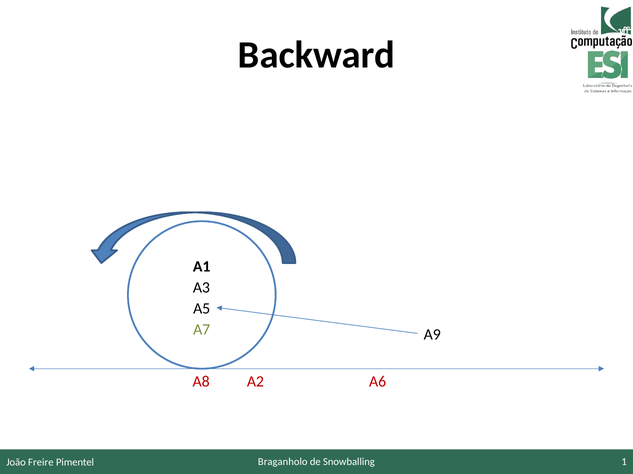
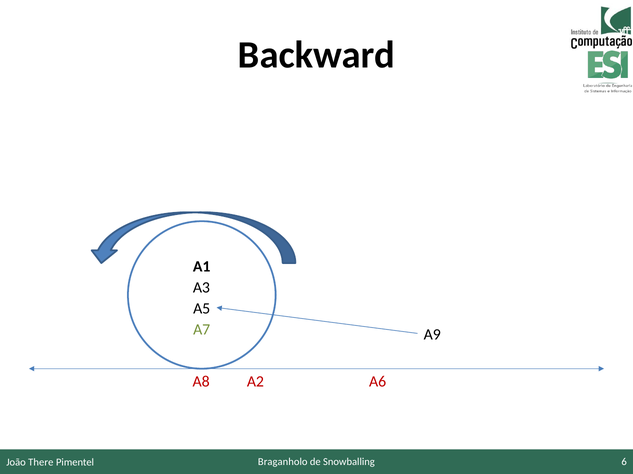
1: 1 -> 6
Freire: Freire -> There
